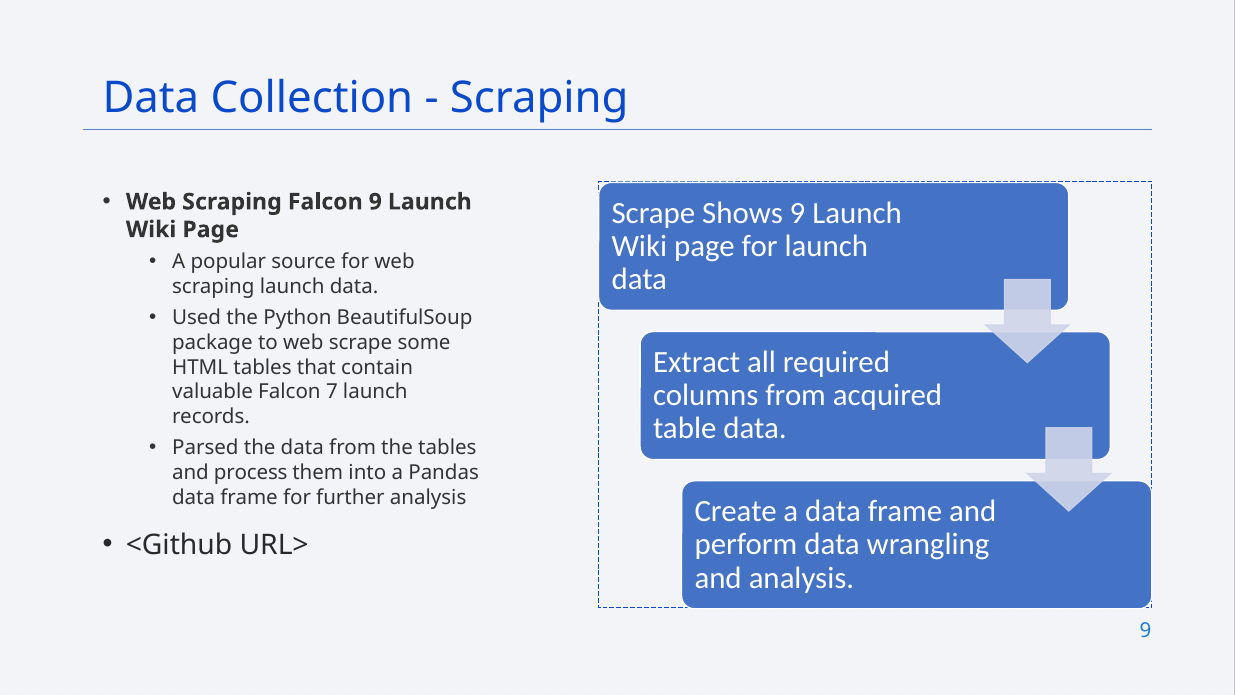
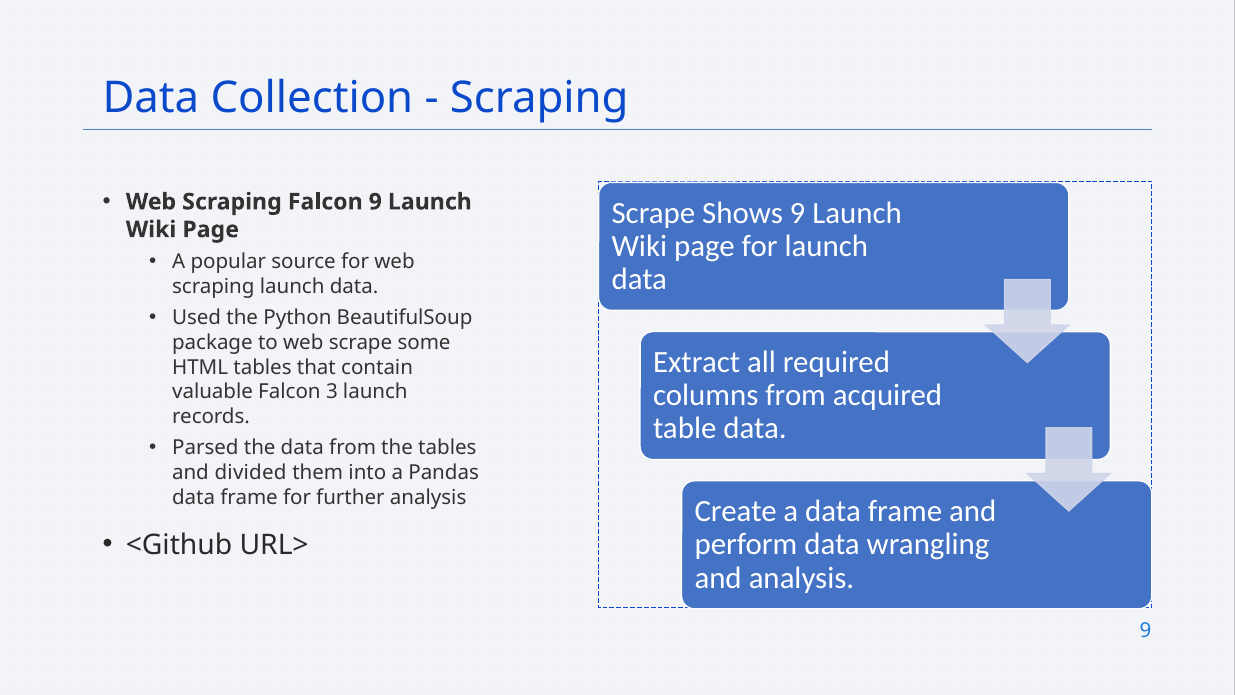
7: 7 -> 3
process: process -> divided
